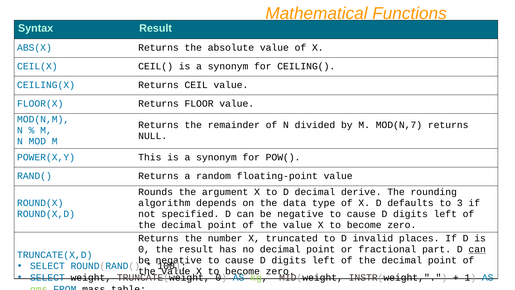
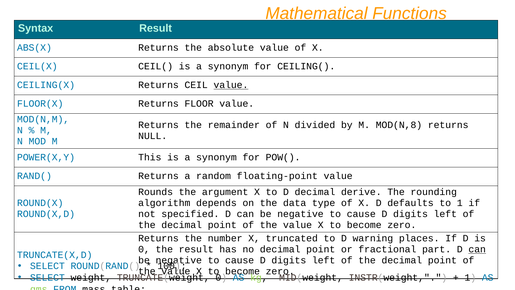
value at (231, 85) underline: none -> present
MOD(N,7: MOD(N,7 -> MOD(N,8
to 3: 3 -> 1
invalid: invalid -> warning
